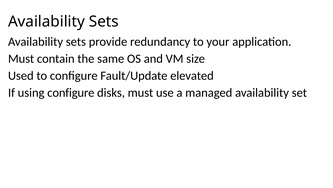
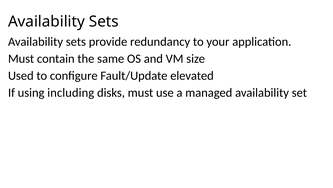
using configure: configure -> including
